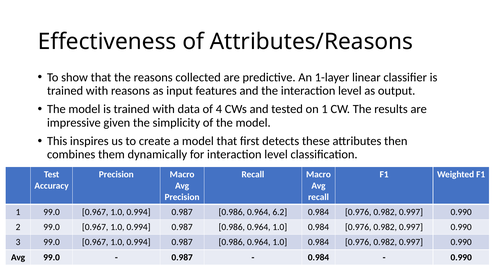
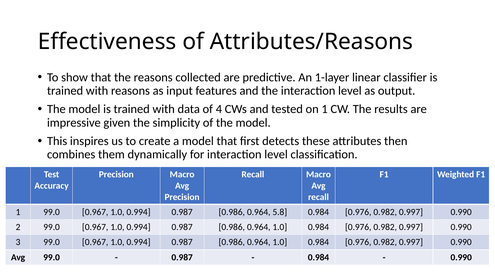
6.2: 6.2 -> 5.8
